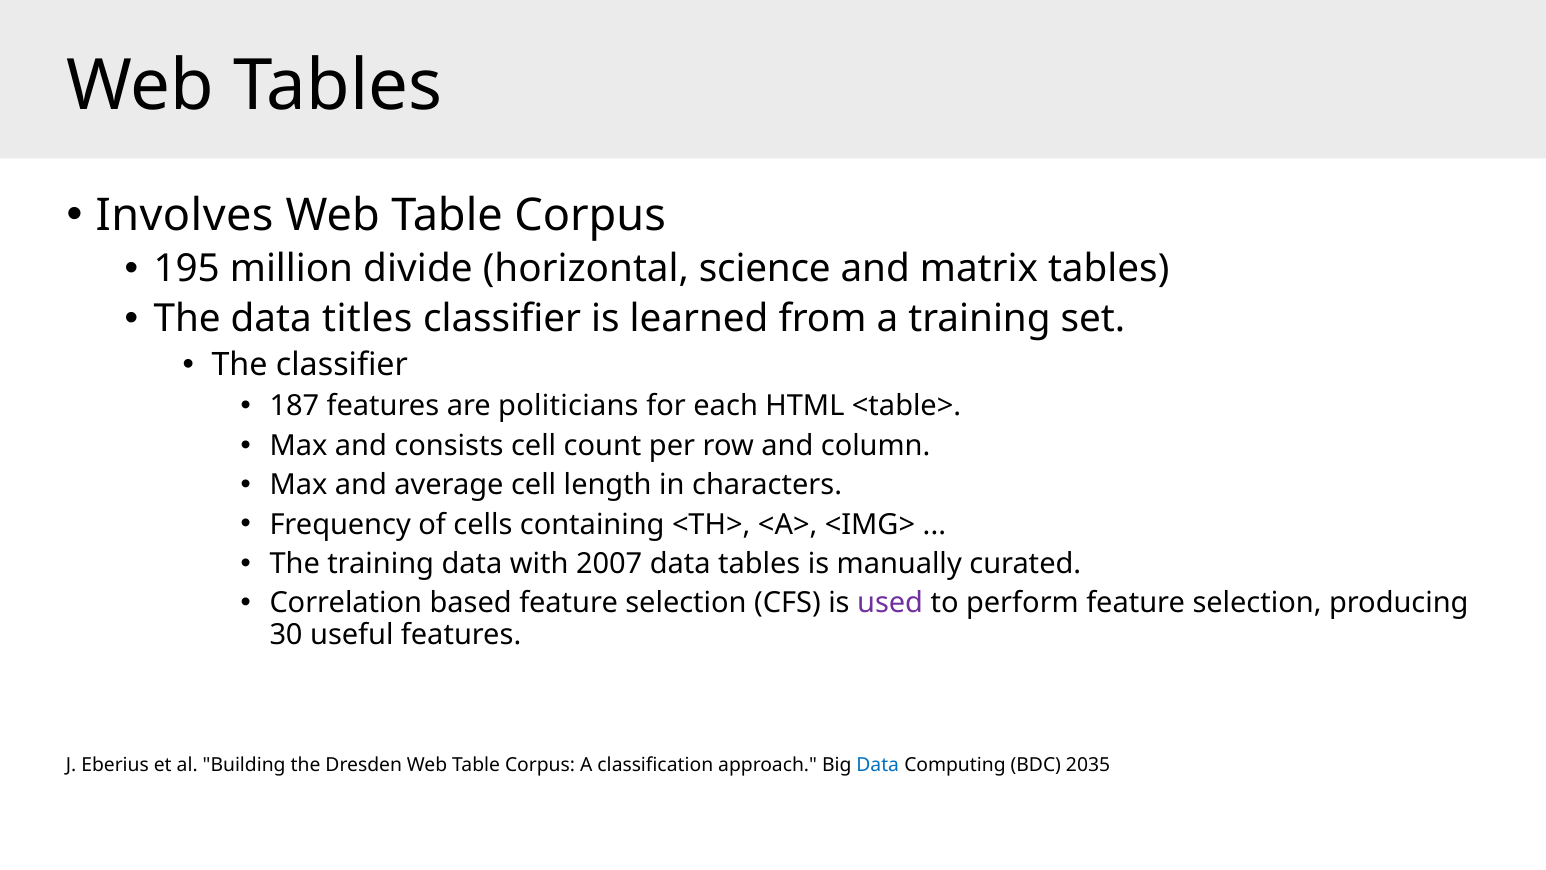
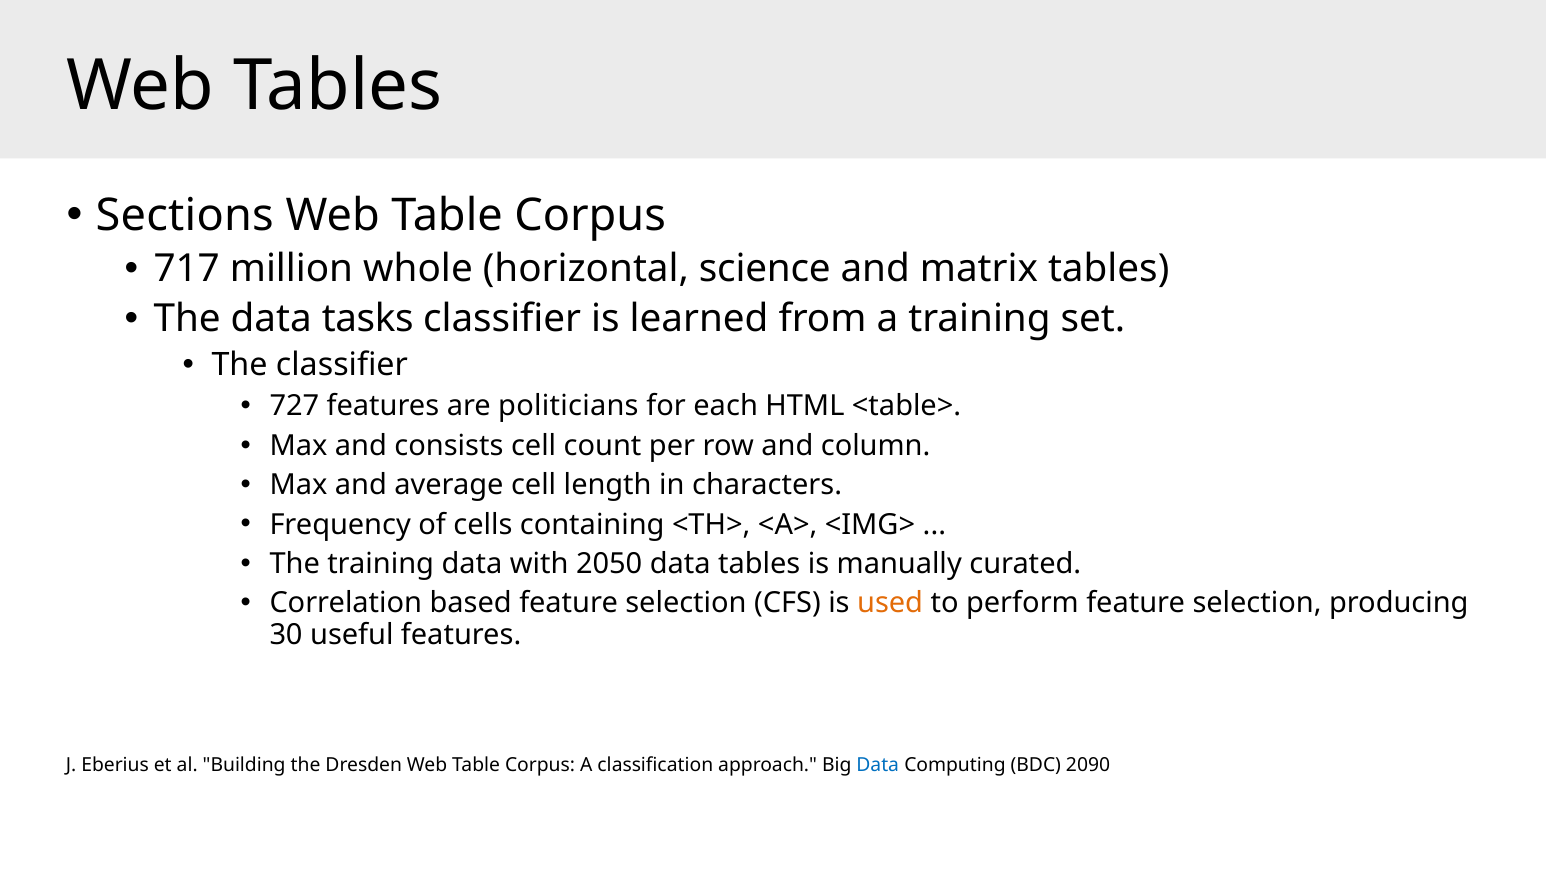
Involves: Involves -> Sections
195: 195 -> 717
divide: divide -> whole
titles: titles -> tasks
187: 187 -> 727
2007: 2007 -> 2050
used colour: purple -> orange
2035: 2035 -> 2090
